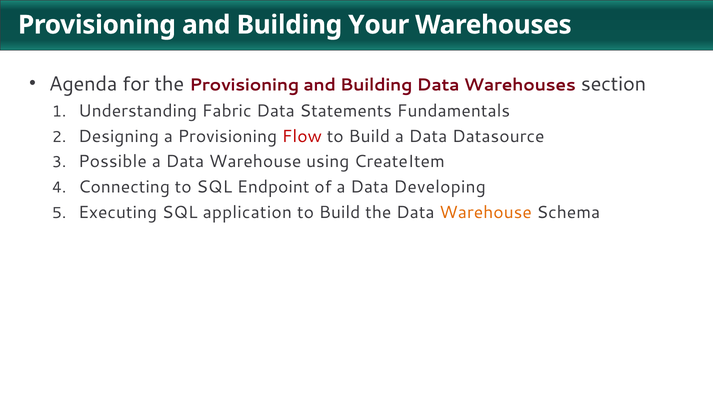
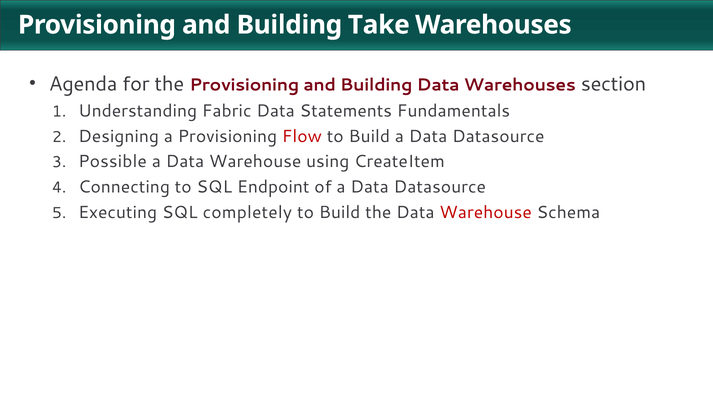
Your: Your -> Take
of a Data Developing: Developing -> Datasource
application: application -> completely
Warehouse at (486, 212) colour: orange -> red
